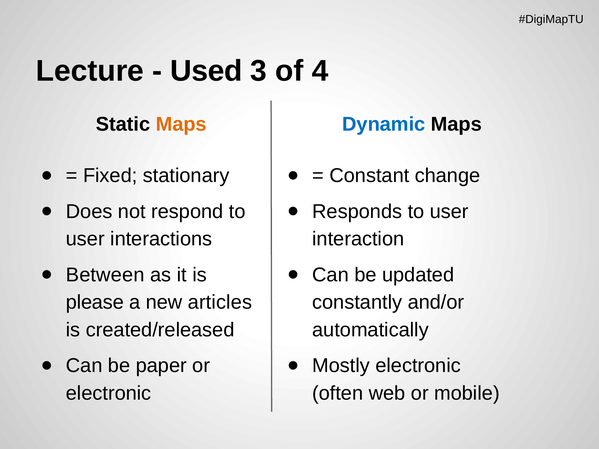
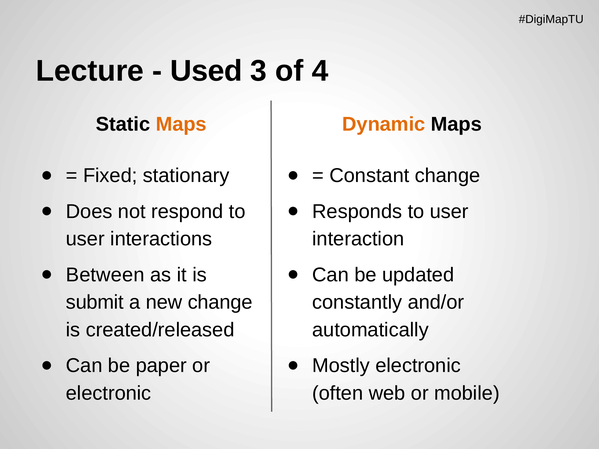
Dynamic colour: blue -> orange
please: please -> submit
new articles: articles -> change
